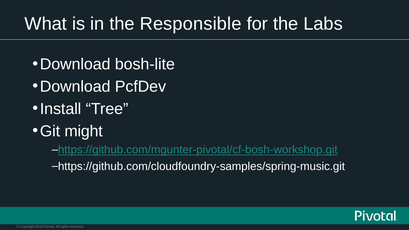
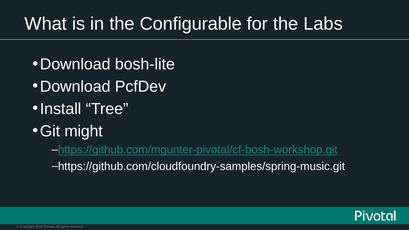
Responsible: Responsible -> Configurable
